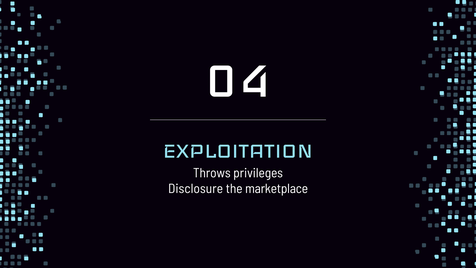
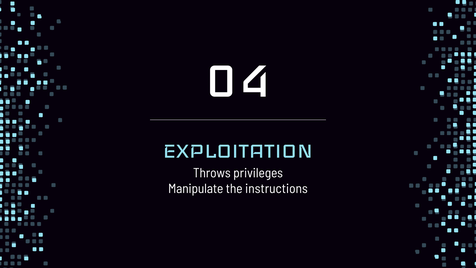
Disclosure: Disclosure -> Manipulate
marketplace: marketplace -> instructions
